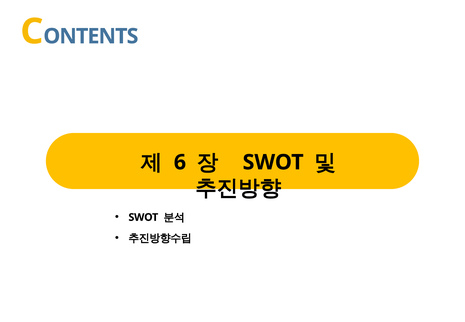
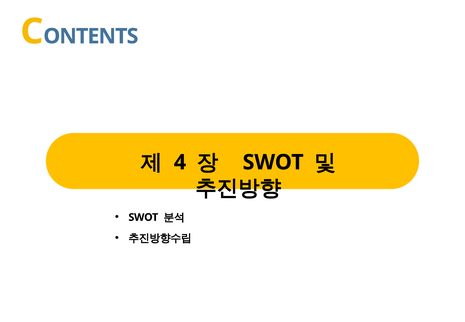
6: 6 -> 4
